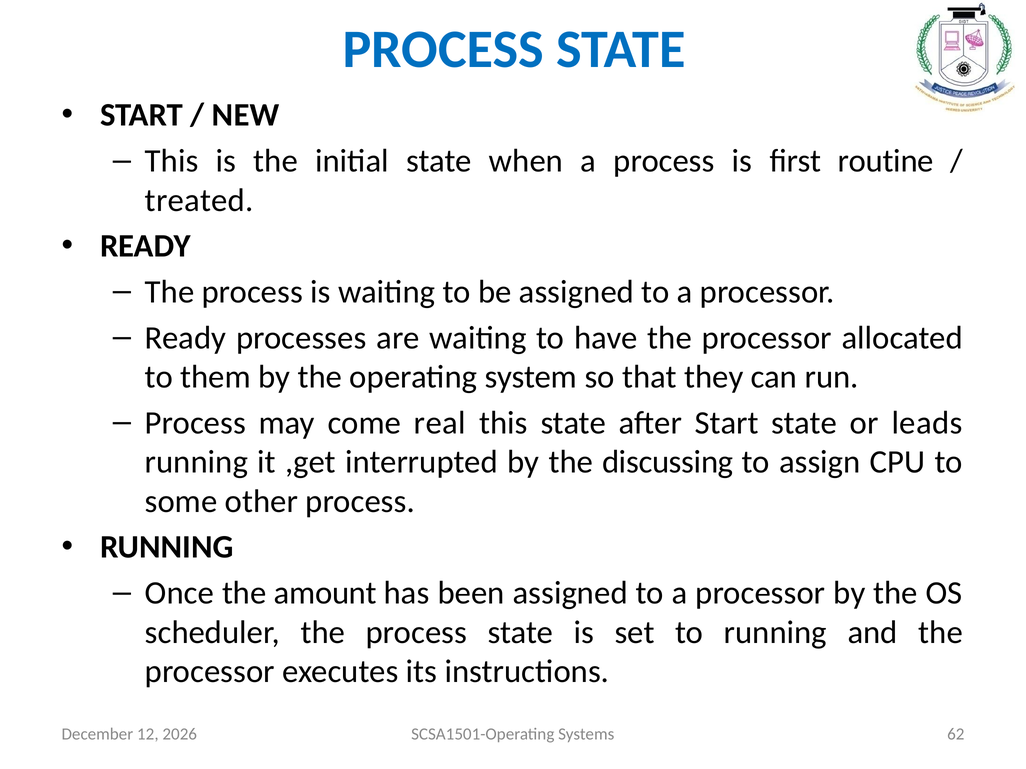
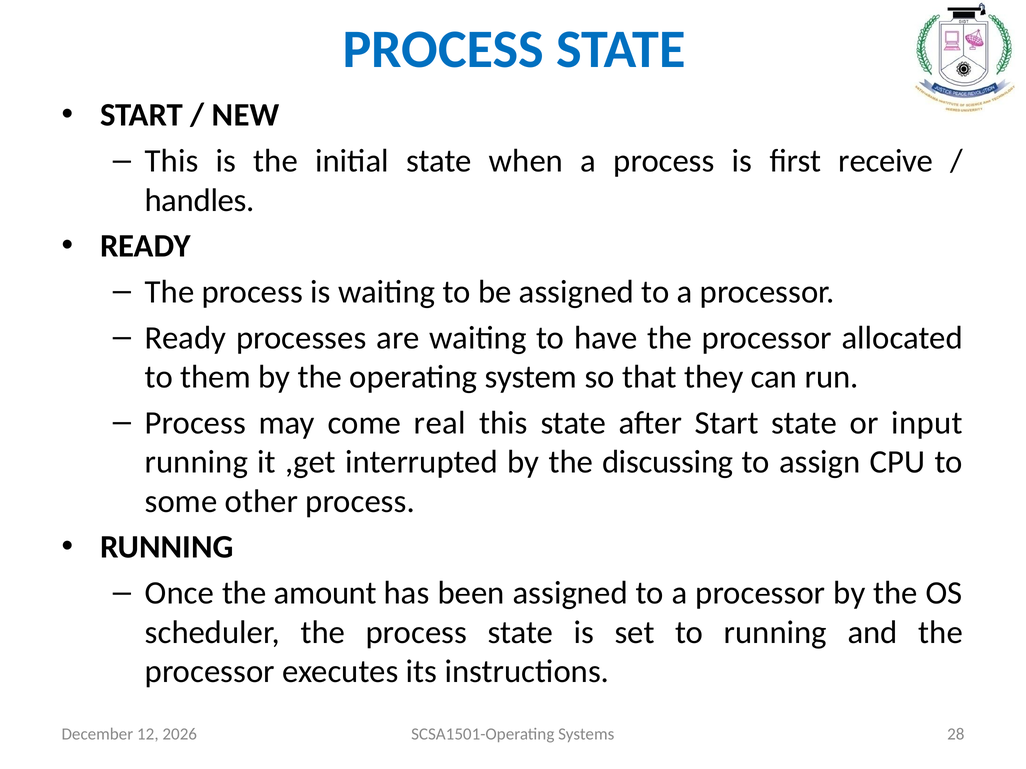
routine: routine -> receive
treated: treated -> handles
leads: leads -> input
62: 62 -> 28
